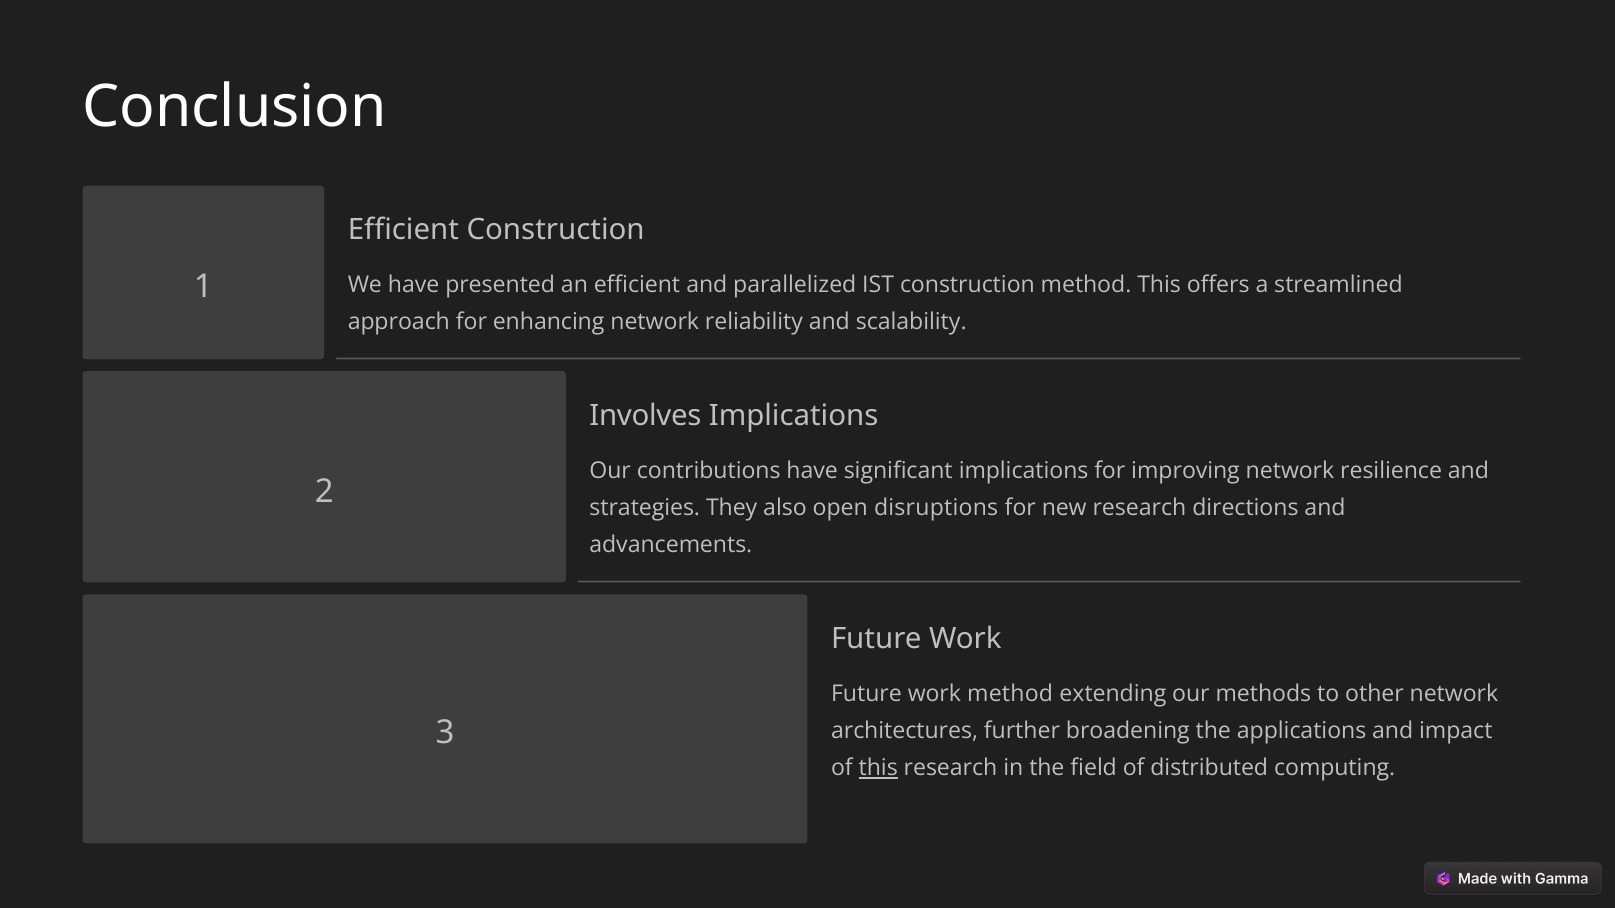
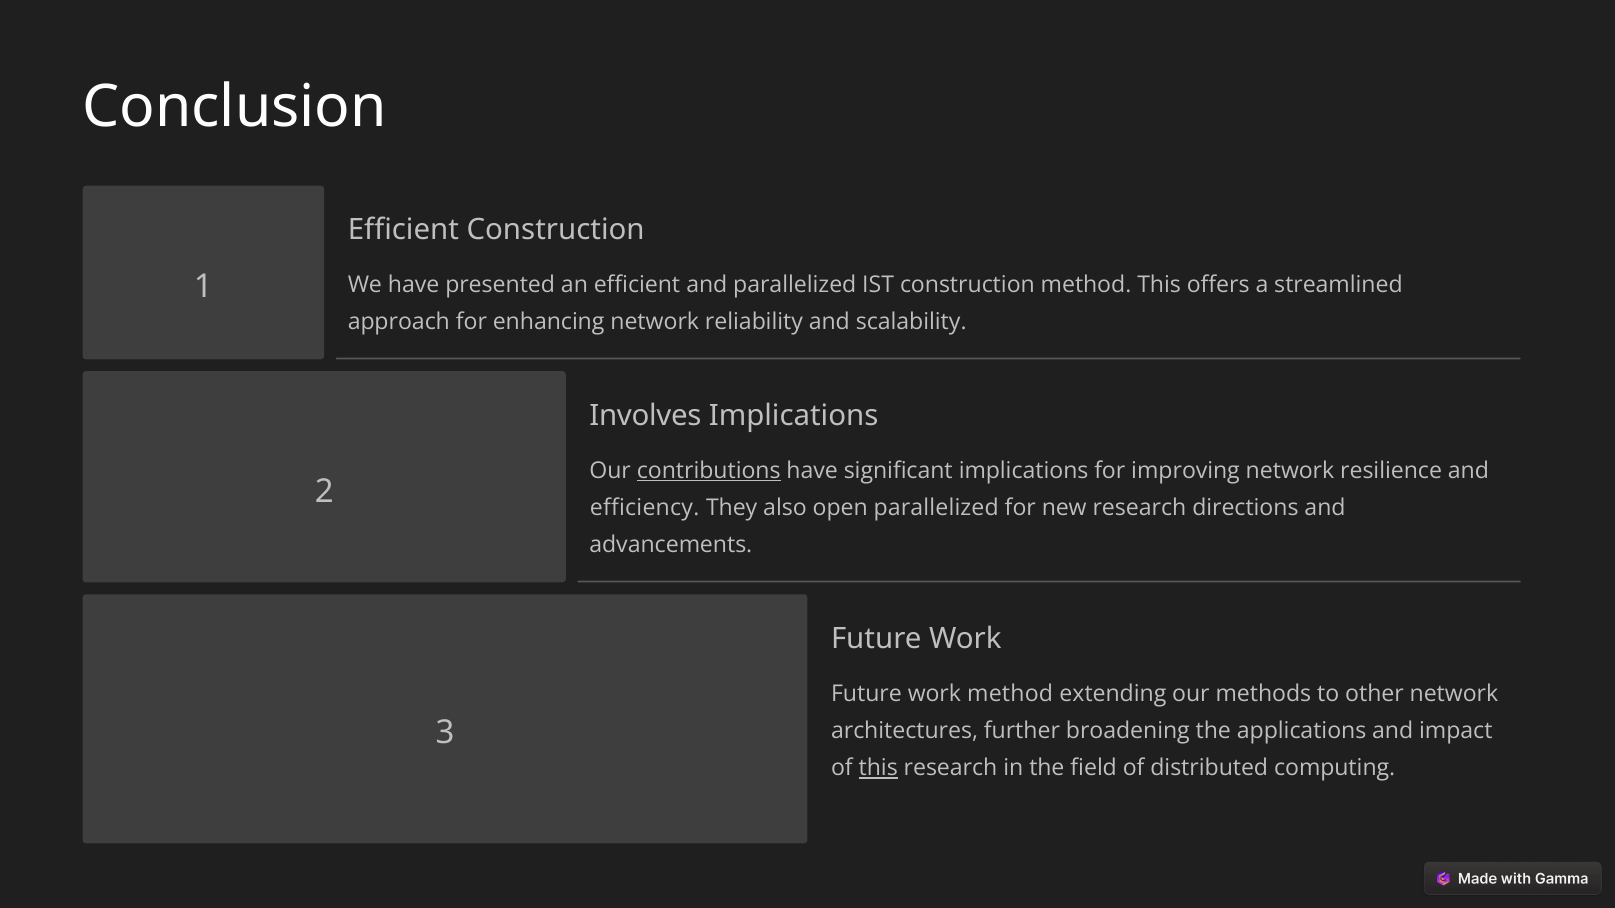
contributions underline: none -> present
strategies: strategies -> efficiency
open disruptions: disruptions -> parallelized
